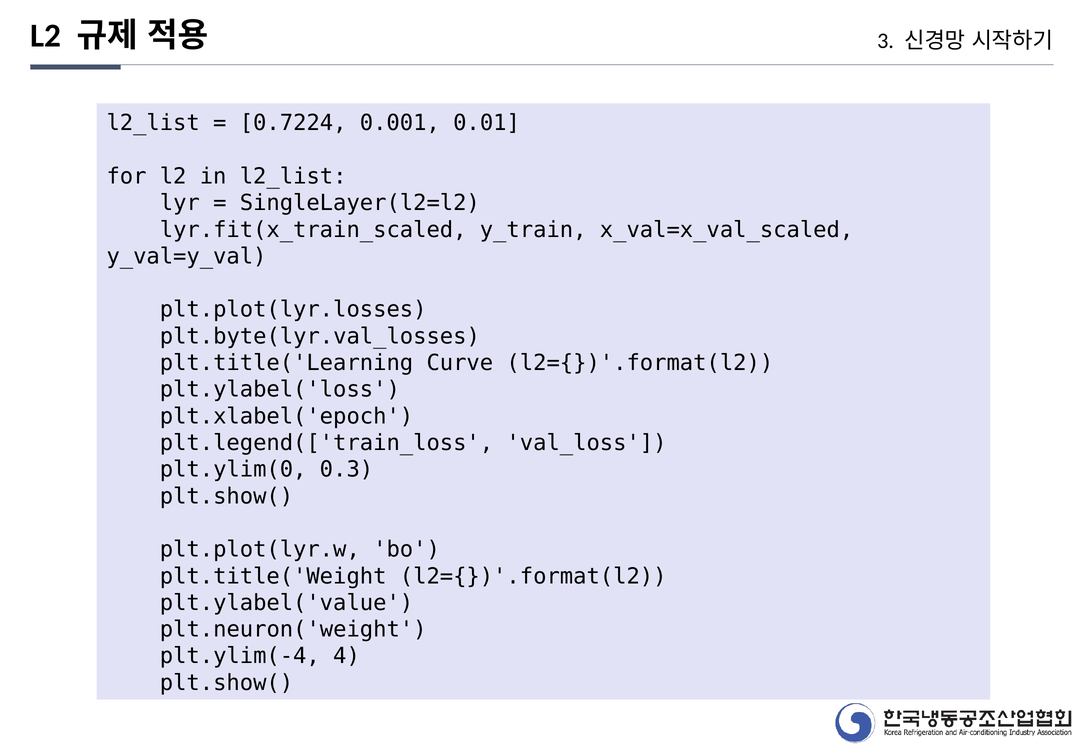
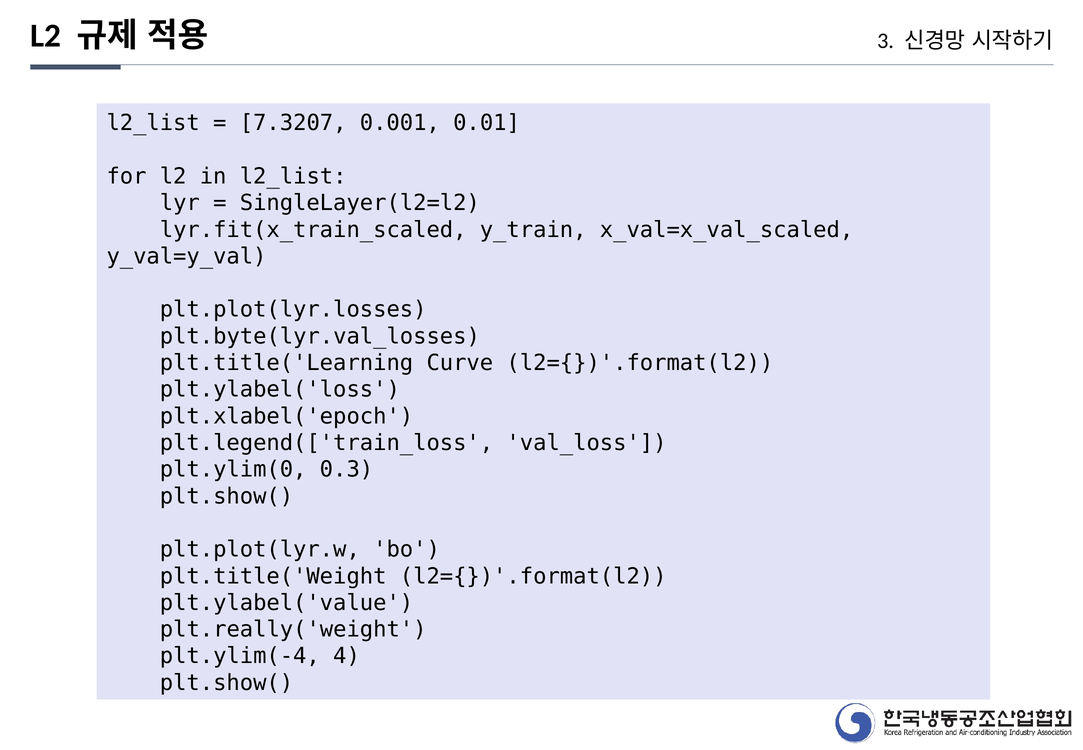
0.7224: 0.7224 -> 7.3207
plt.neuron('weight: plt.neuron('weight -> plt.really('weight
